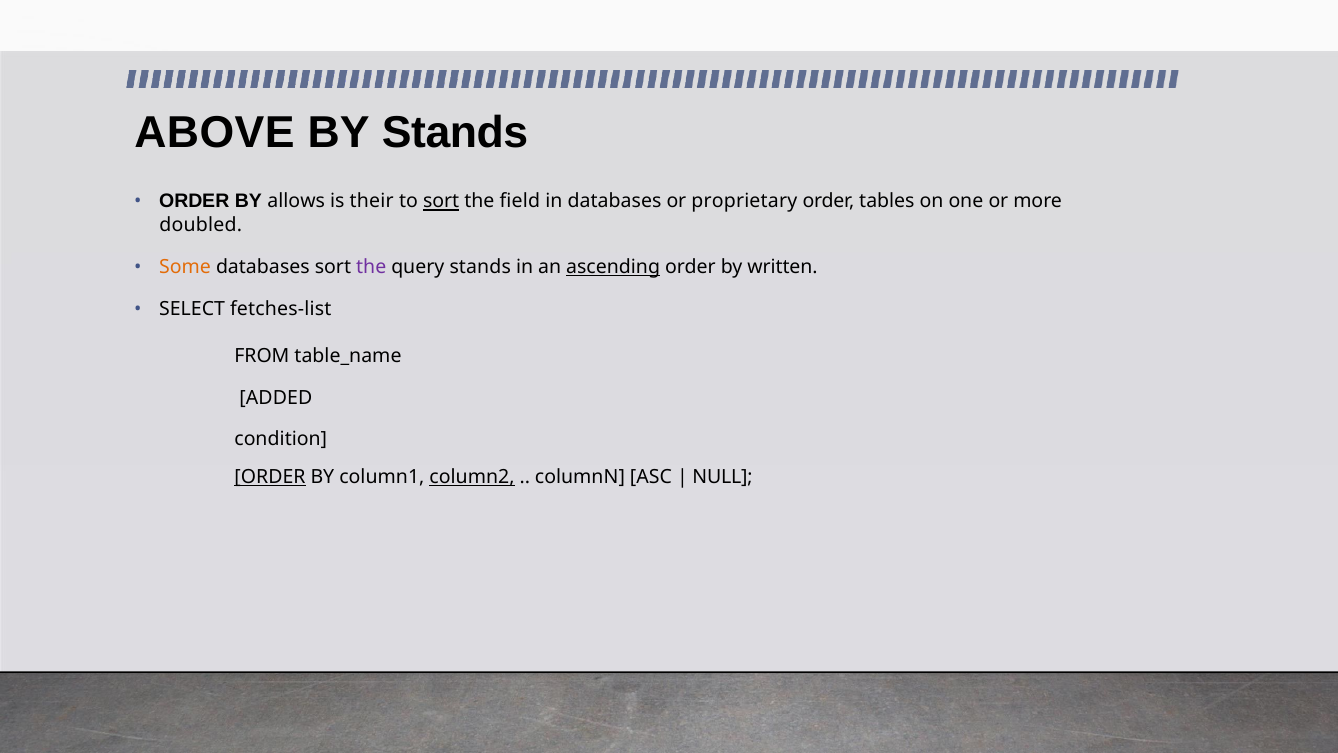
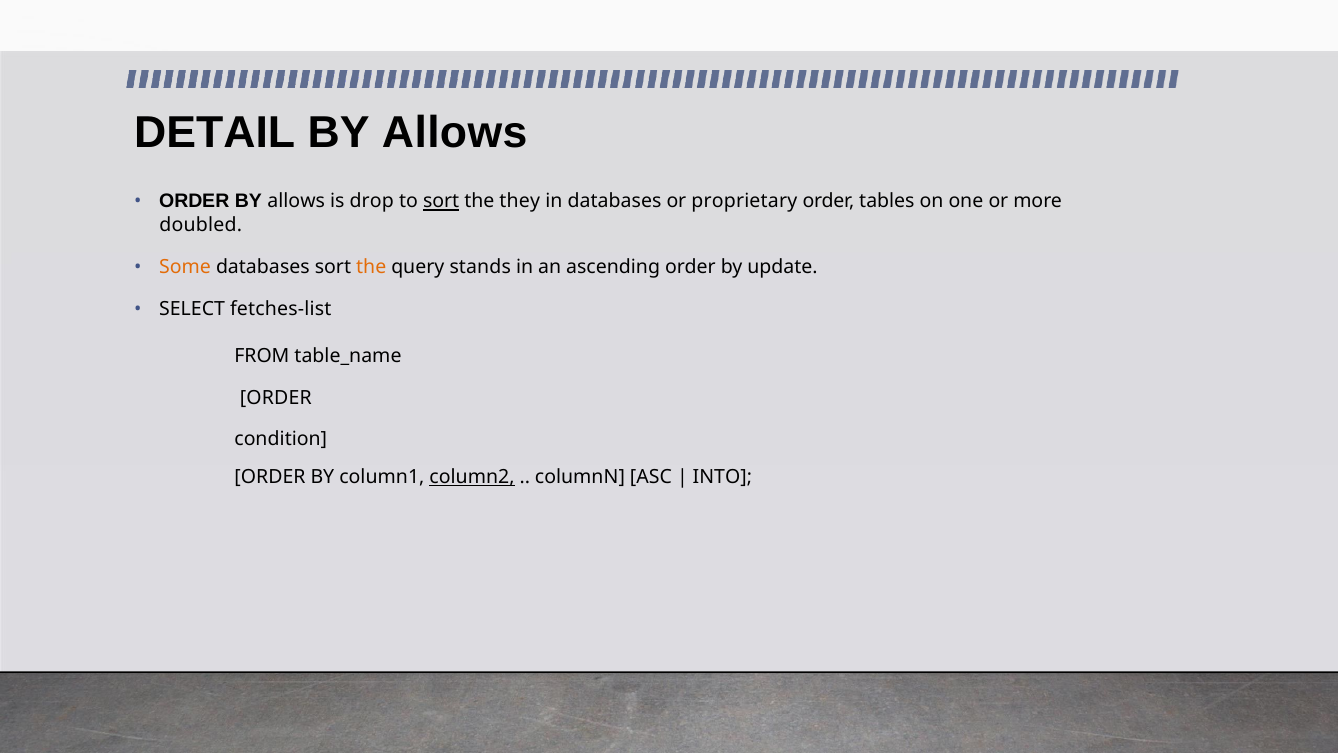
ABOVE: ABOVE -> DETAIL
Stands at (455, 133): Stands -> Allows
their: their -> drop
field: field -> they
the at (371, 267) colour: purple -> orange
ascending underline: present -> none
written: written -> update
ADDED at (276, 397): ADDED -> ORDER
ORDER at (270, 477) underline: present -> none
NULL: NULL -> INTO
